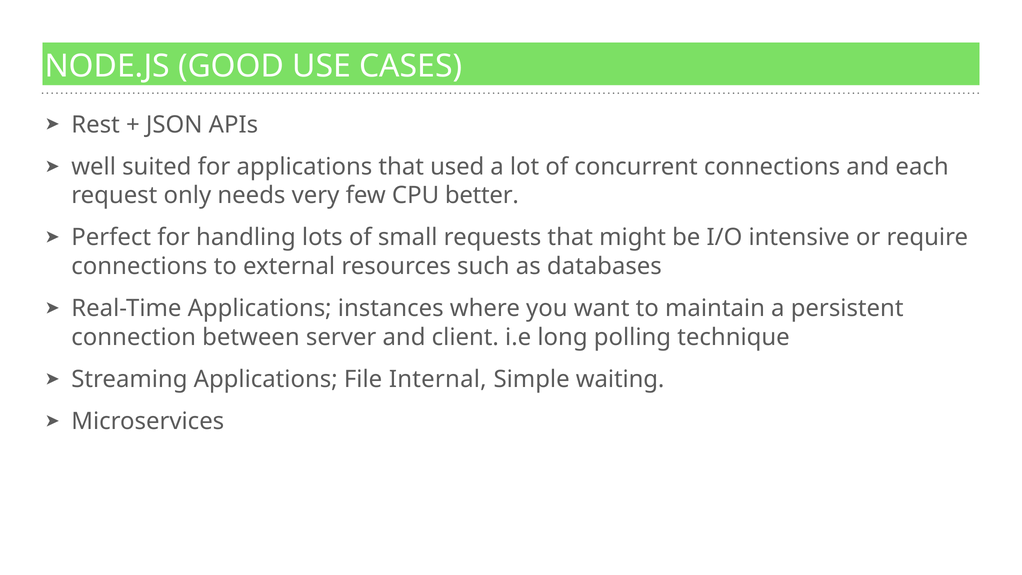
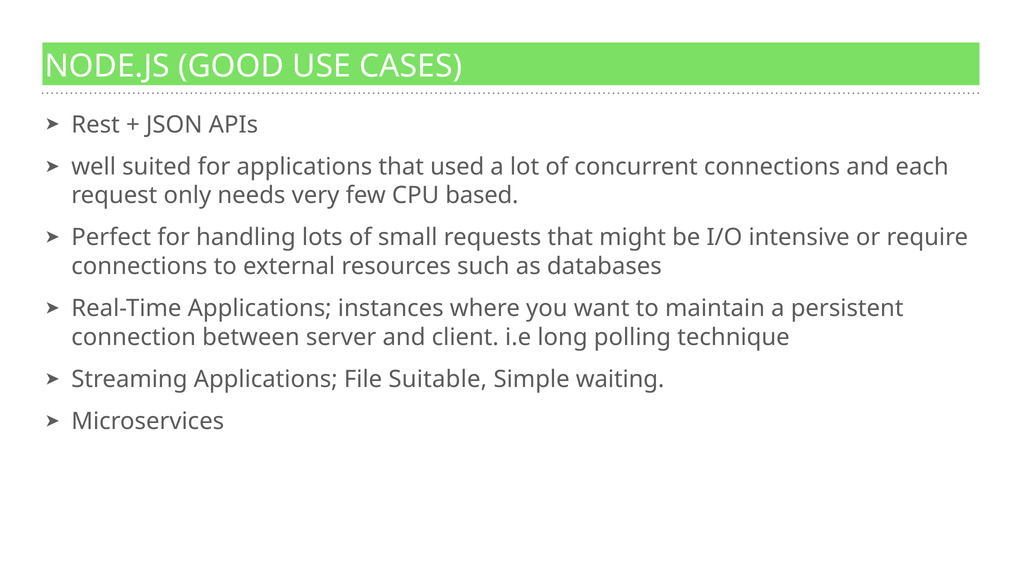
better: better -> based
Internal: Internal -> Suitable
